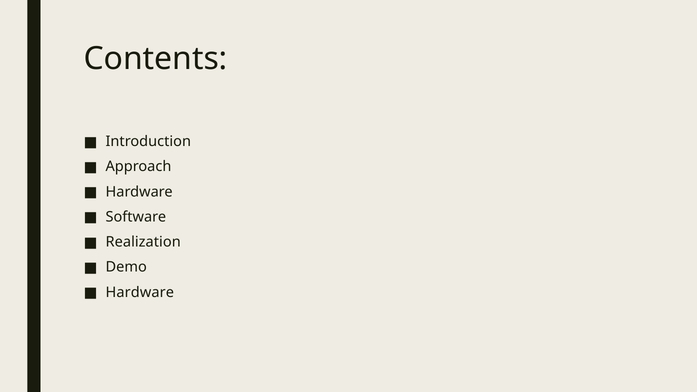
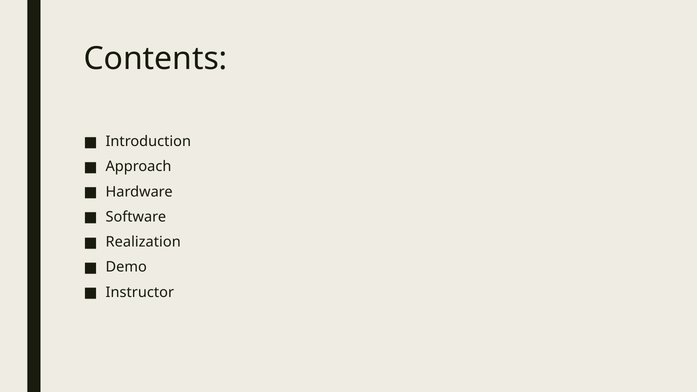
Hardware at (140, 292): Hardware -> Instructor
